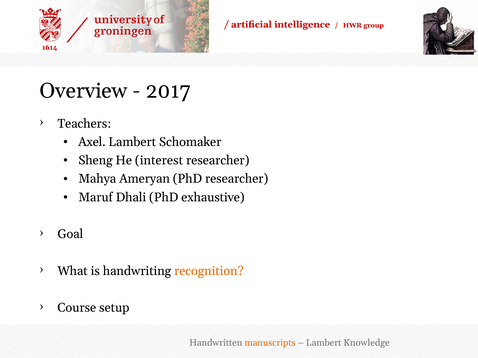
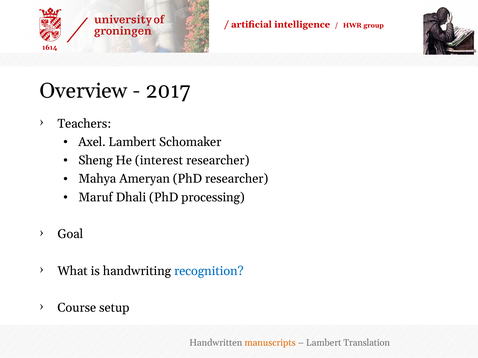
exhaustive: exhaustive -> processing
recognition colour: orange -> blue
Knowledge: Knowledge -> Translation
